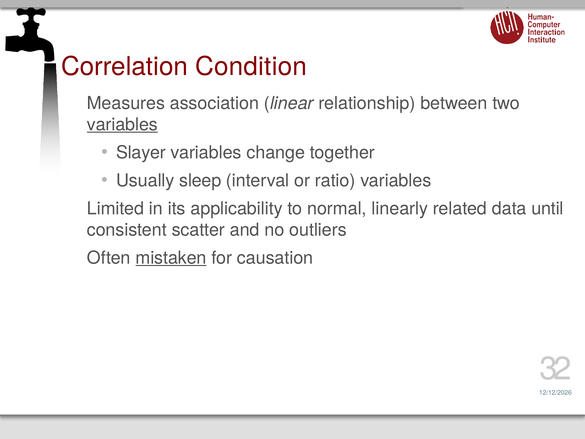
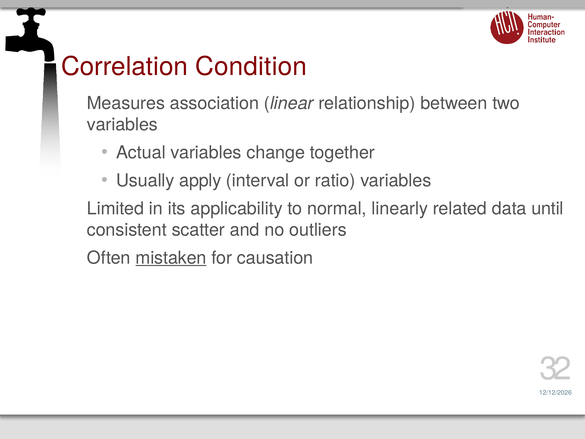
variables at (122, 125) underline: present -> none
Slayer: Slayer -> Actual
sleep: sleep -> apply
